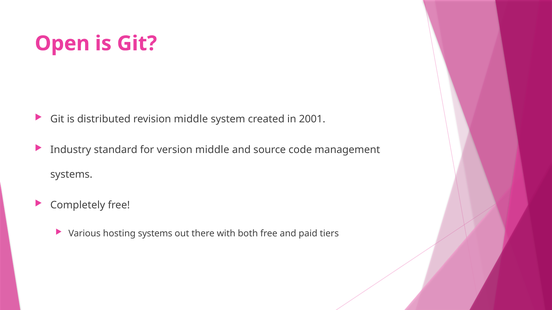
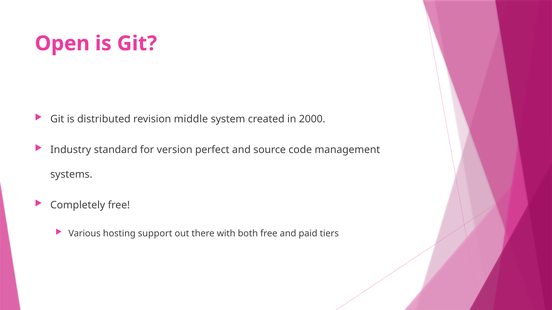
2001: 2001 -> 2000
version middle: middle -> perfect
hosting systems: systems -> support
